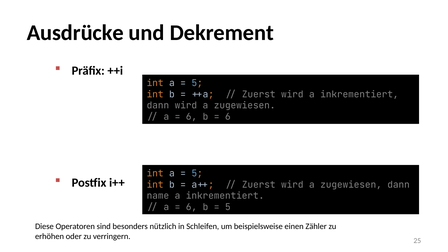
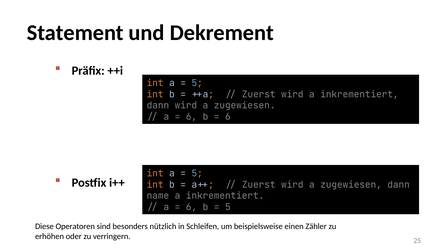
Ausdrücke: Ausdrücke -> Statement
